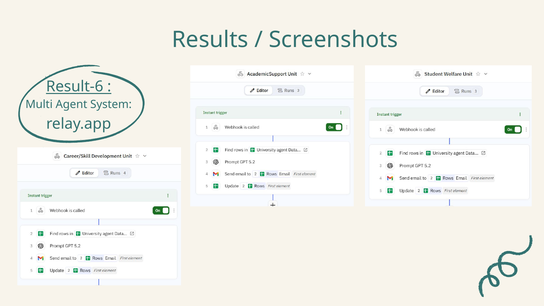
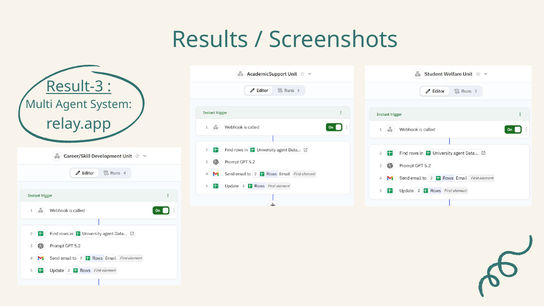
Result-6: Result-6 -> Result-3
